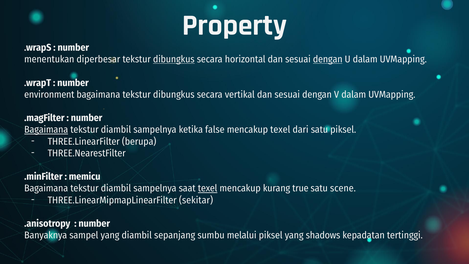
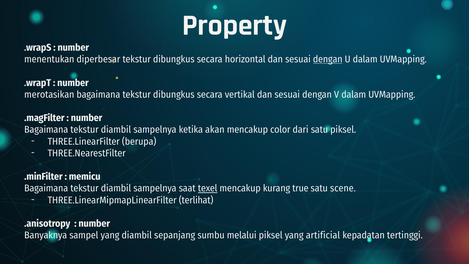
dibungkus at (174, 59) underline: present -> none
environment: environment -> merotasikan
Bagaimana at (46, 130) underline: present -> none
false: false -> akan
mencakup texel: texel -> color
sekitar: sekitar -> terlihat
shadows: shadows -> artificial
